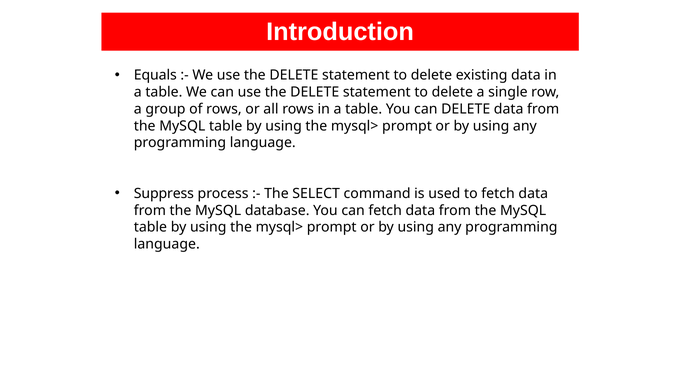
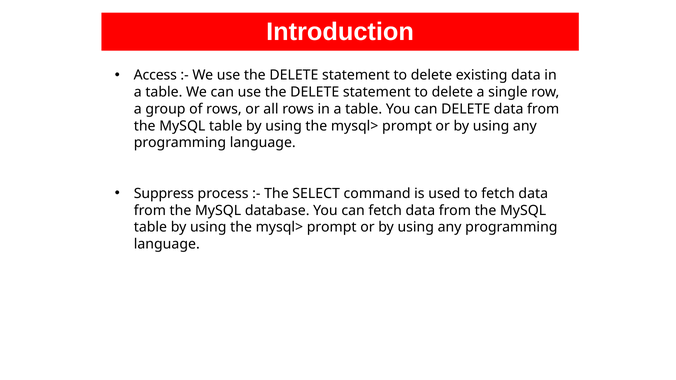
Equals: Equals -> Access
